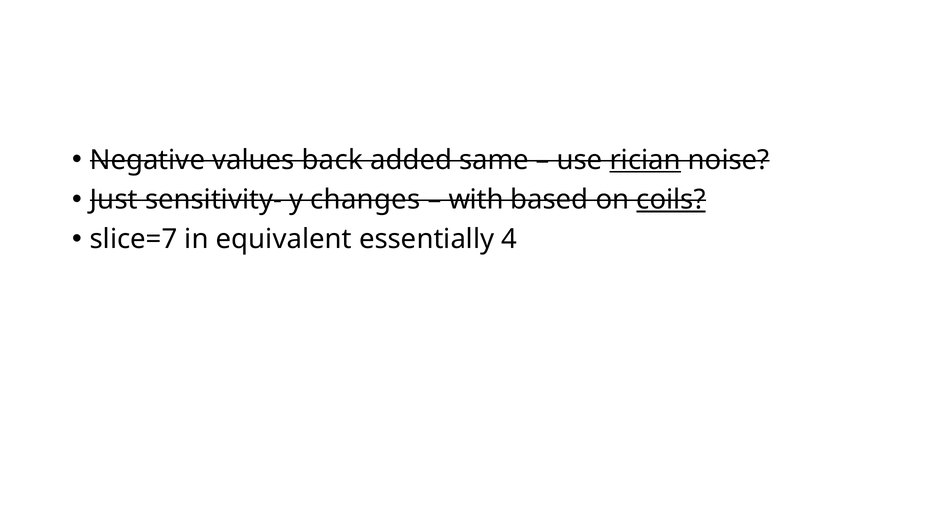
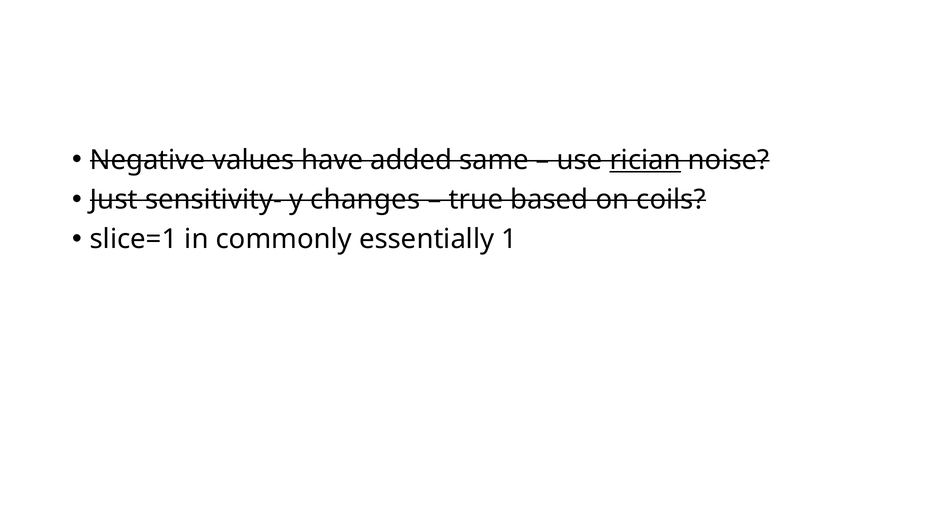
back: back -> have
with: with -> true
coils underline: present -> none
slice=7: slice=7 -> slice=1
equivalent: equivalent -> commonly
4: 4 -> 1
